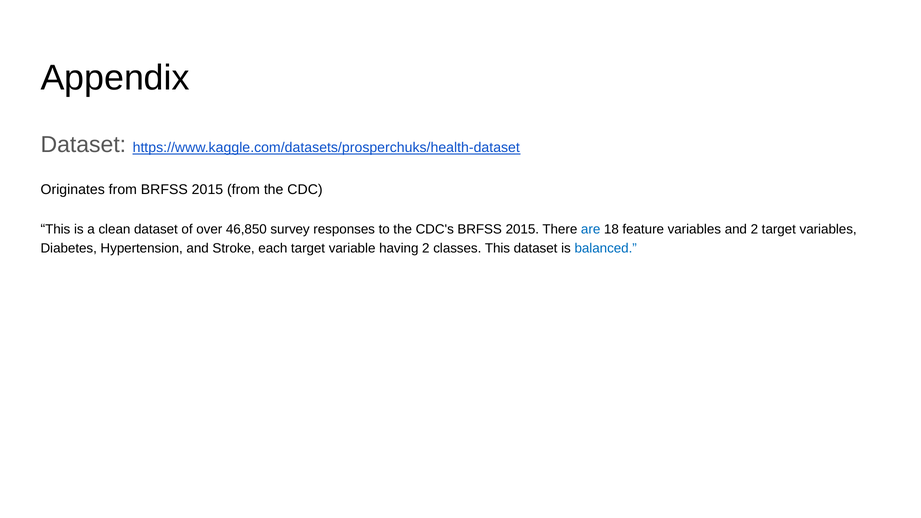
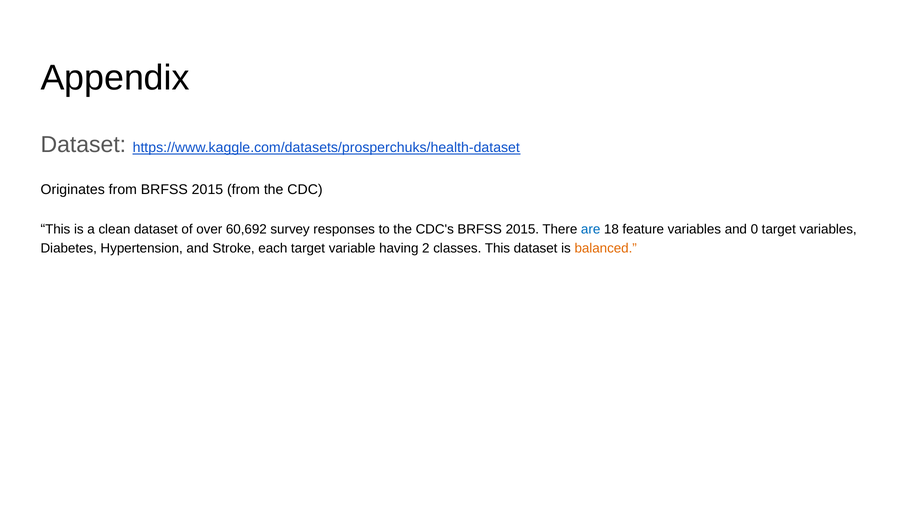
46,850: 46,850 -> 60,692
and 2: 2 -> 0
balanced colour: blue -> orange
